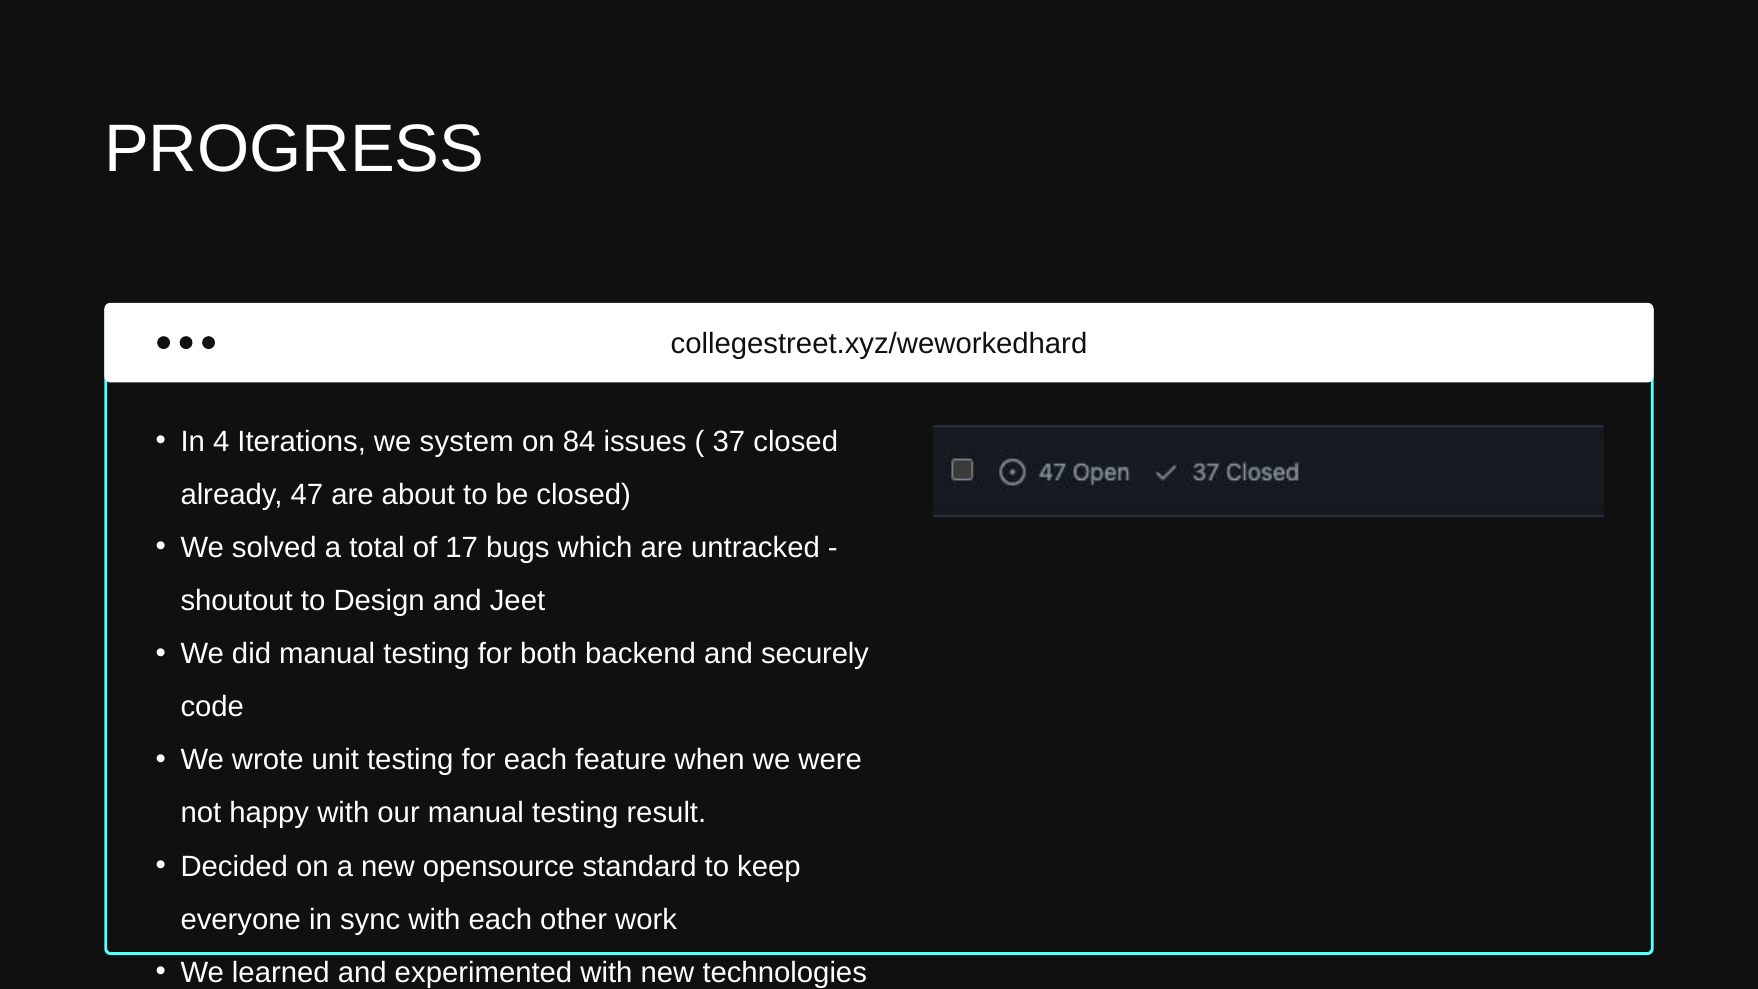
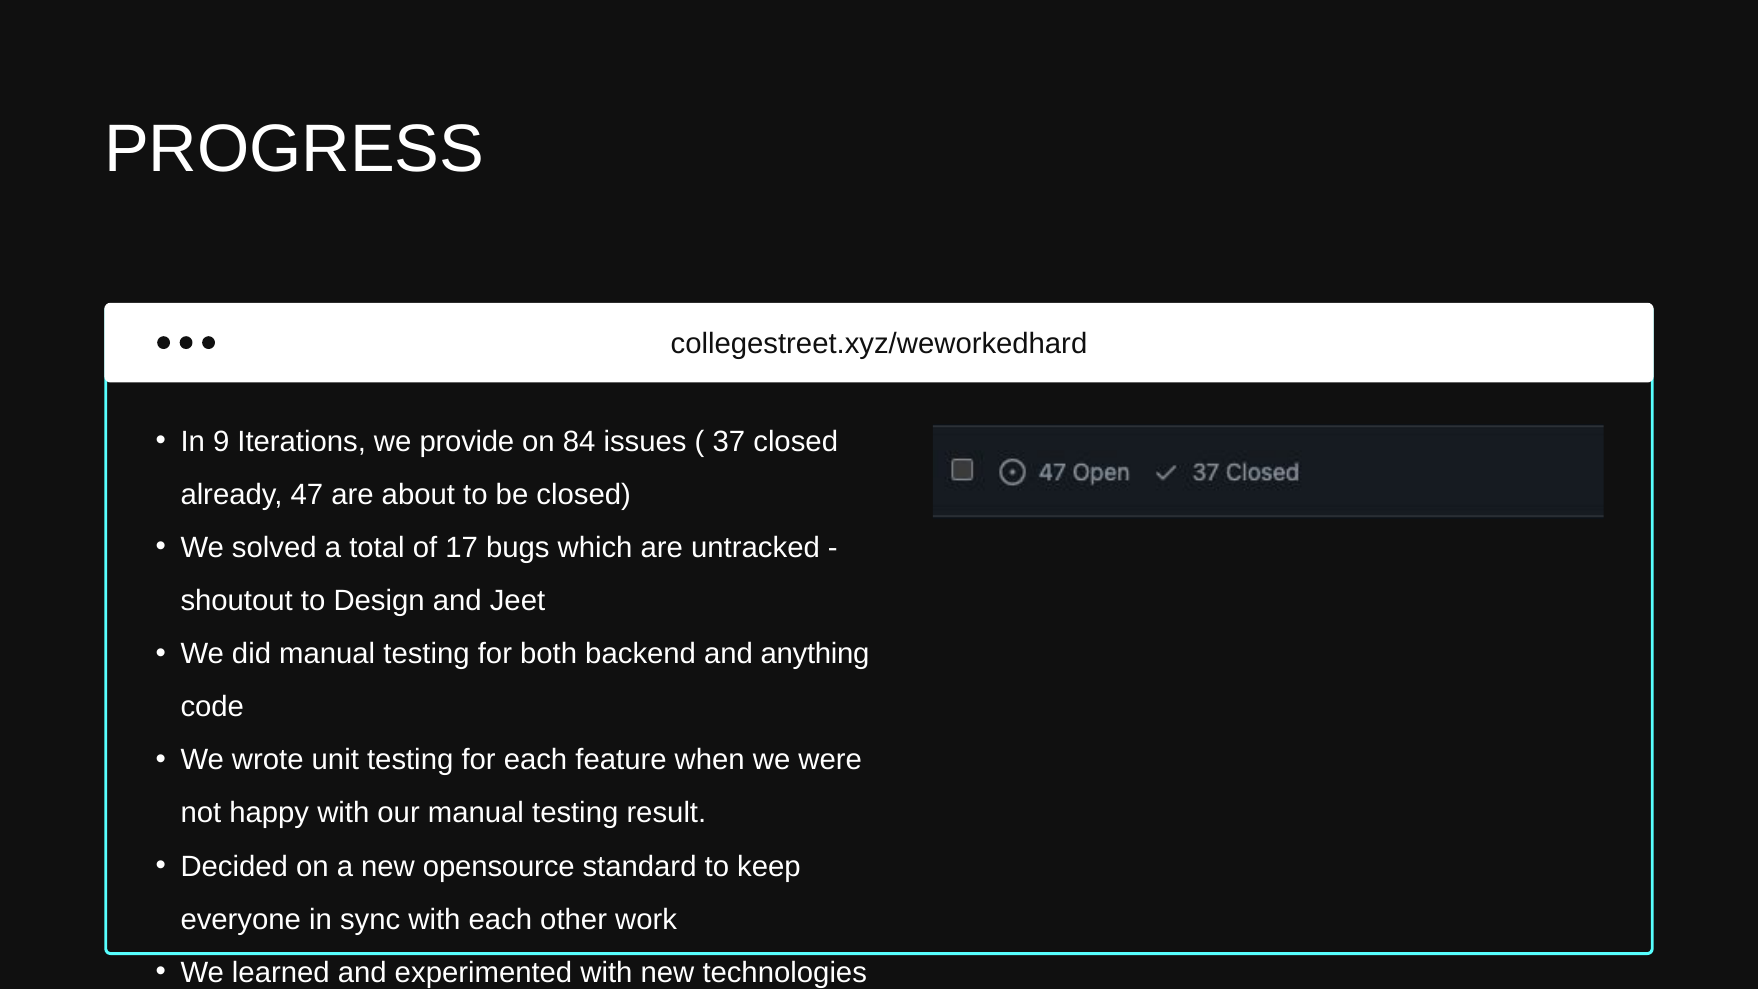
4: 4 -> 9
system: system -> provide
securely: securely -> anything
